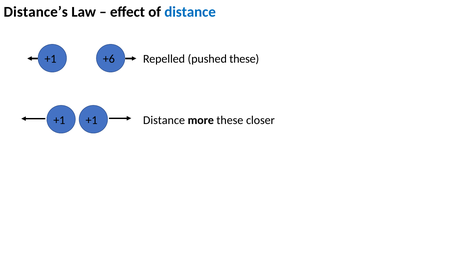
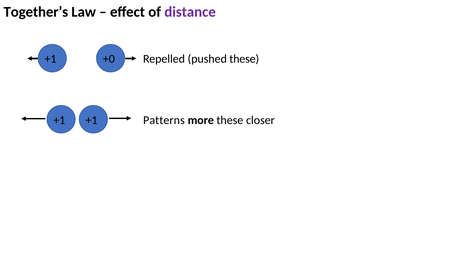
Distance’s: Distance’s -> Together’s
distance at (190, 12) colour: blue -> purple
+6: +6 -> +0
+1 Distance: Distance -> Patterns
